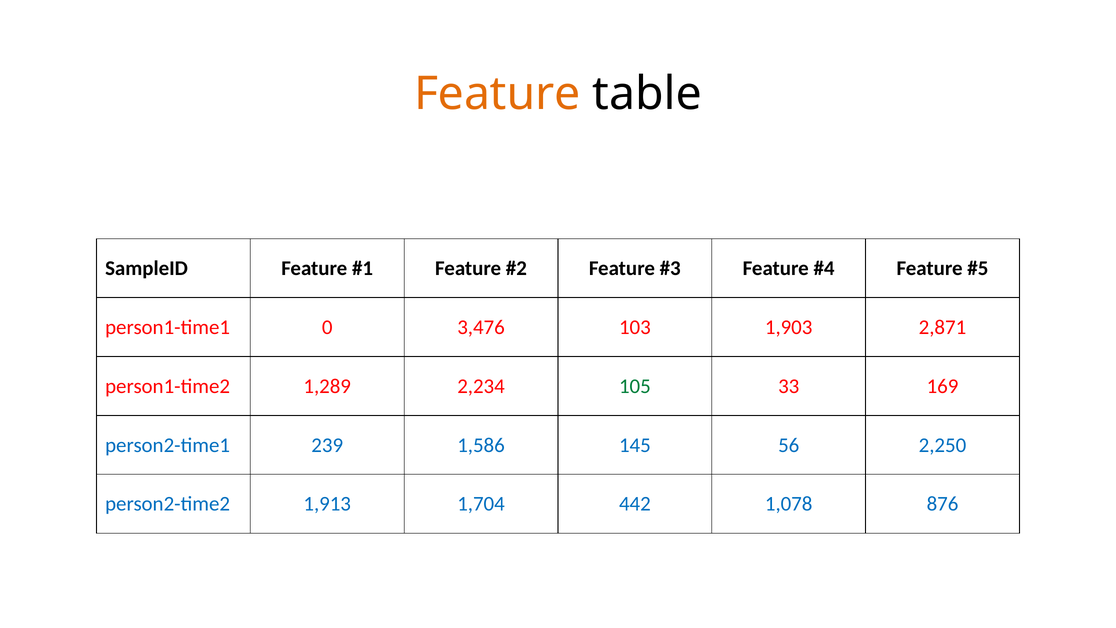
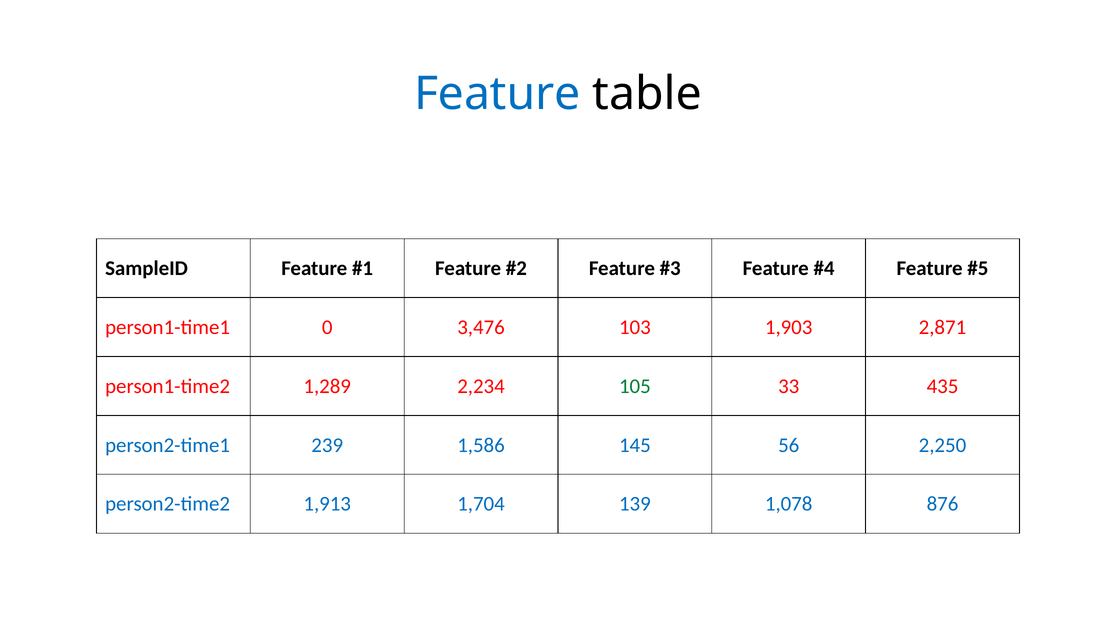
Feature at (497, 94) colour: orange -> blue
169: 169 -> 435
442: 442 -> 139
